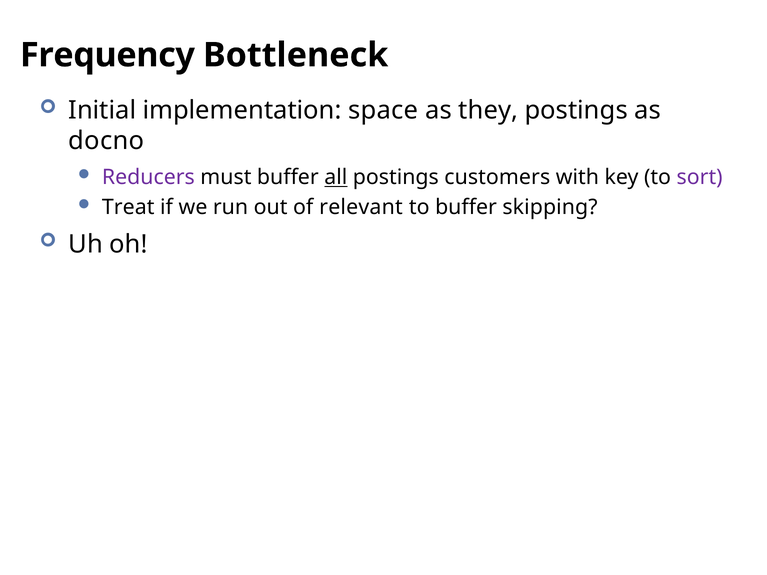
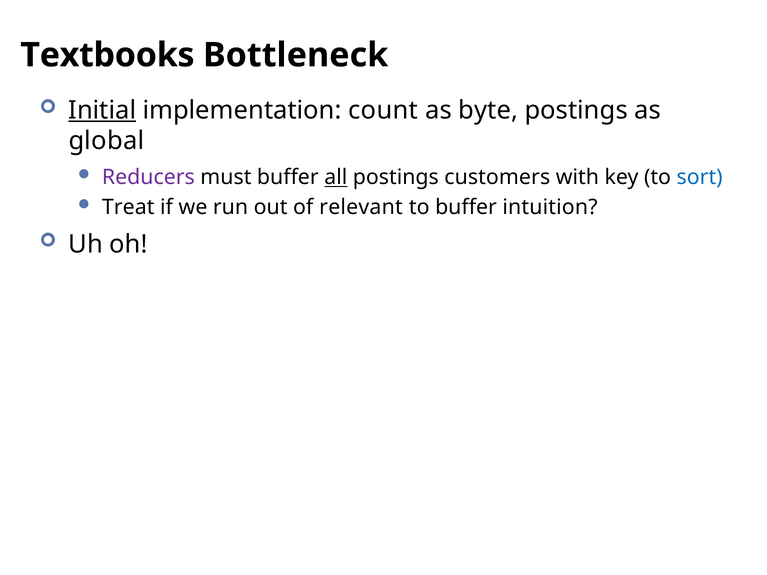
Frequency: Frequency -> Textbooks
Initial underline: none -> present
space: space -> count
they: they -> byte
docno: docno -> global
sort colour: purple -> blue
skipping: skipping -> intuition
